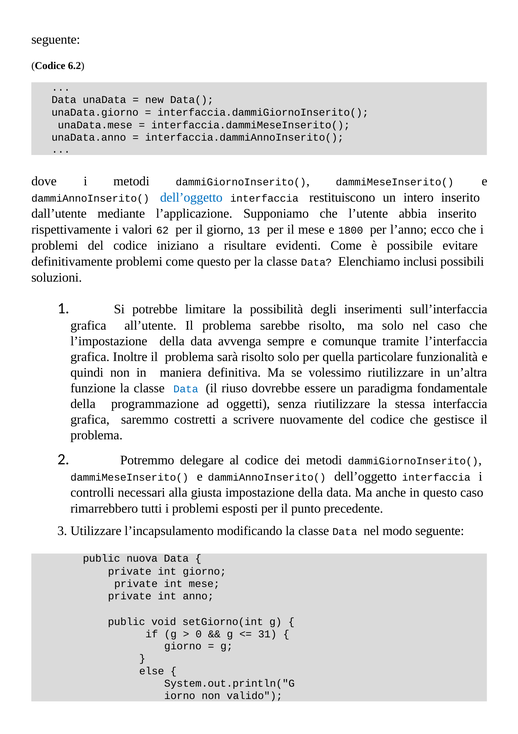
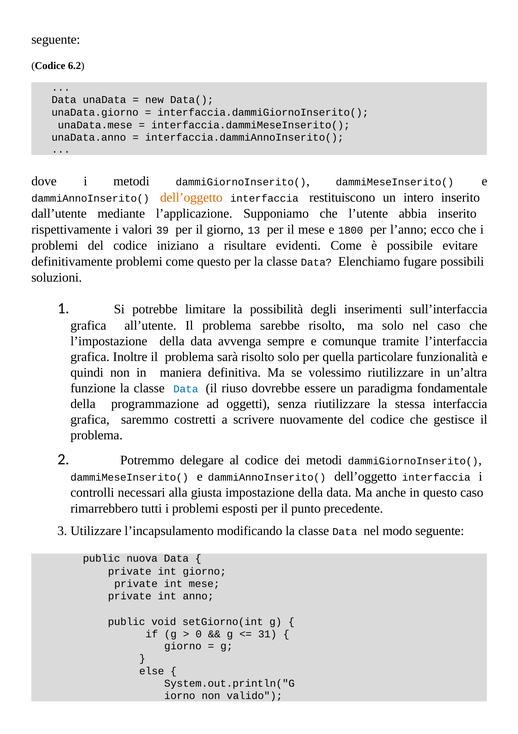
dell’oggetto at (191, 197) colour: blue -> orange
62: 62 -> 39
inclusi: inclusi -> fugare
